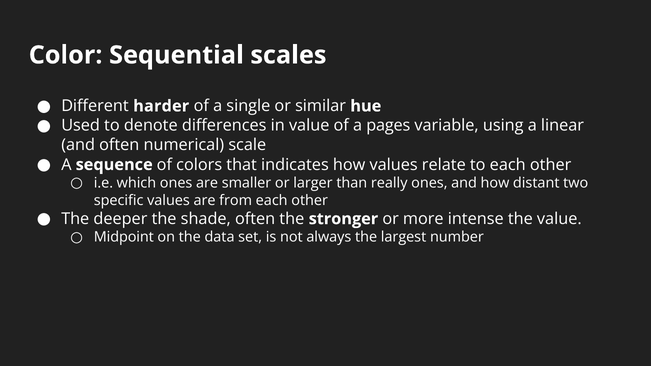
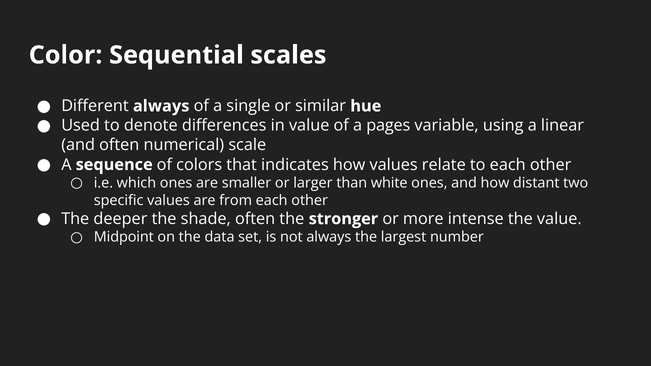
Different harder: harder -> always
really: really -> white
